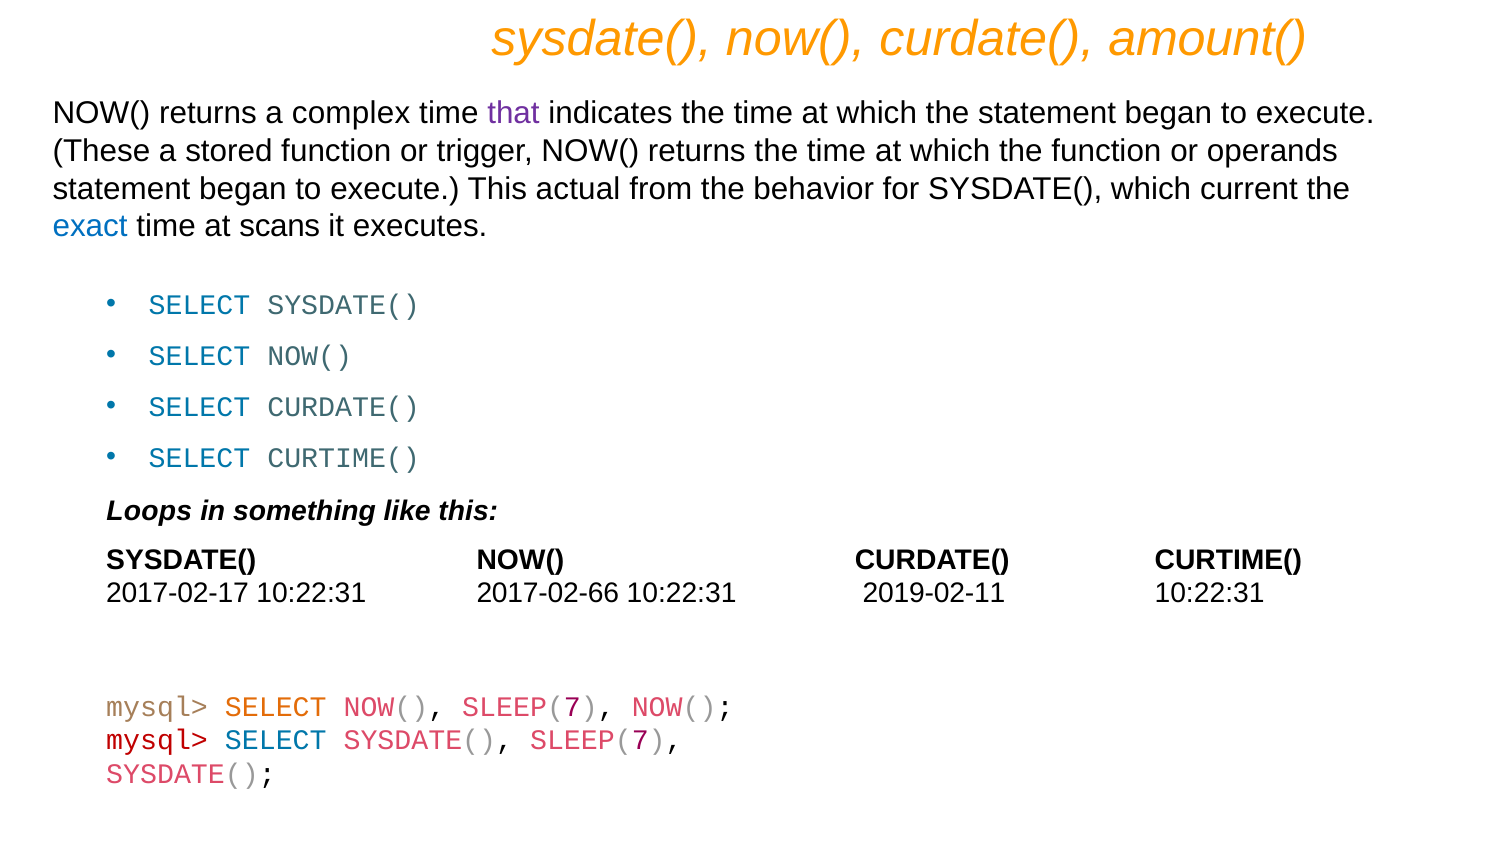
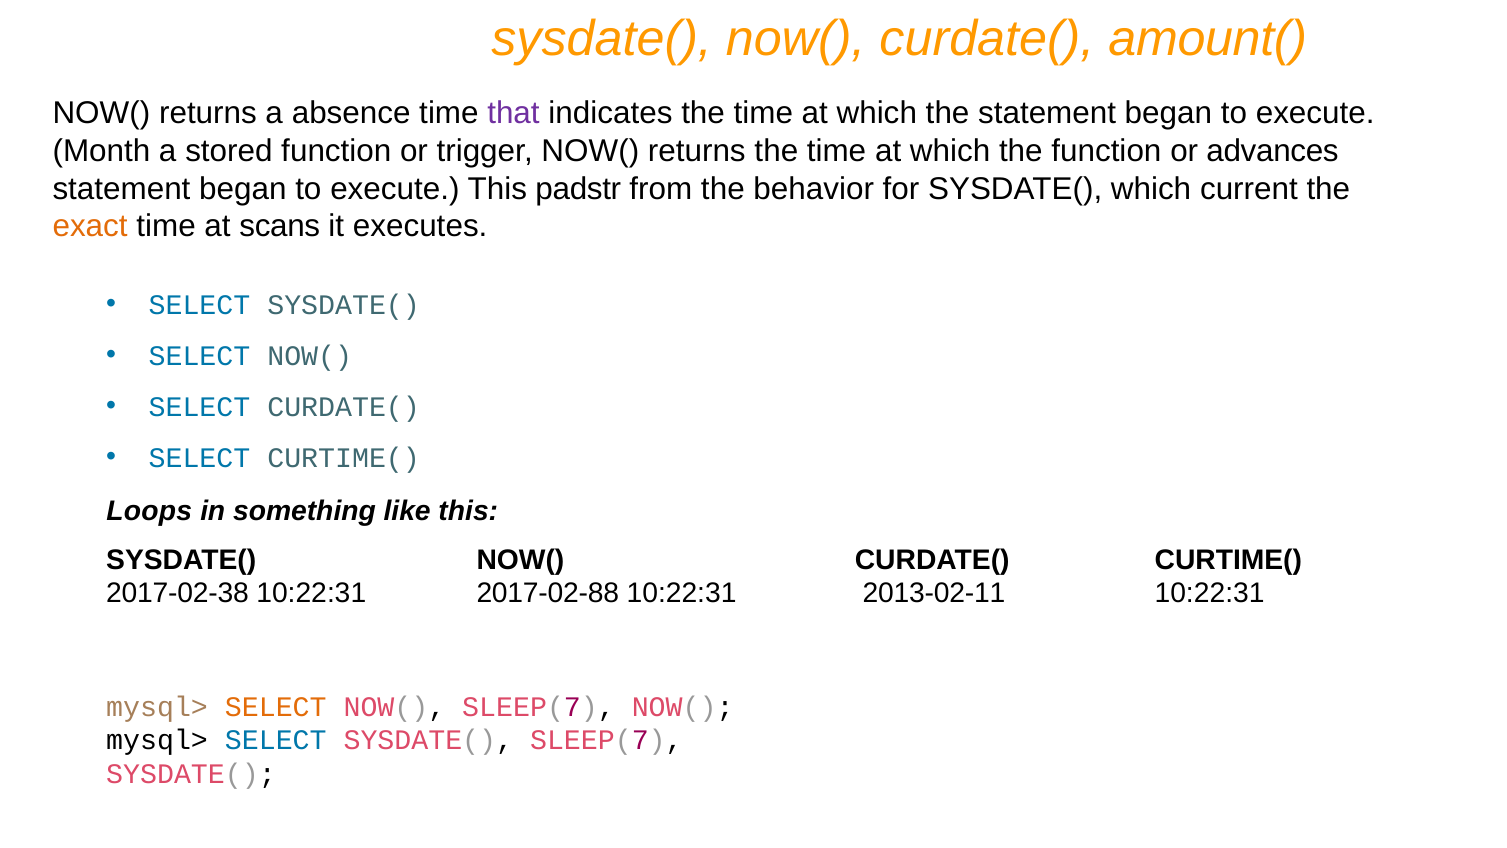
complex: complex -> absence
These: These -> Month
operands: operands -> advances
actual: actual -> padstr
exact colour: blue -> orange
2017-02-17: 2017-02-17 -> 2017-02-38
2017-02-66: 2017-02-66 -> 2017-02-88
2019-02-11: 2019-02-11 -> 2013-02-11
mysql> at (157, 740) colour: red -> black
